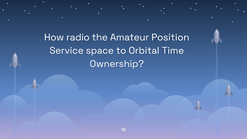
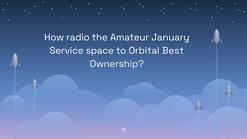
Position: Position -> January
Time: Time -> Best
